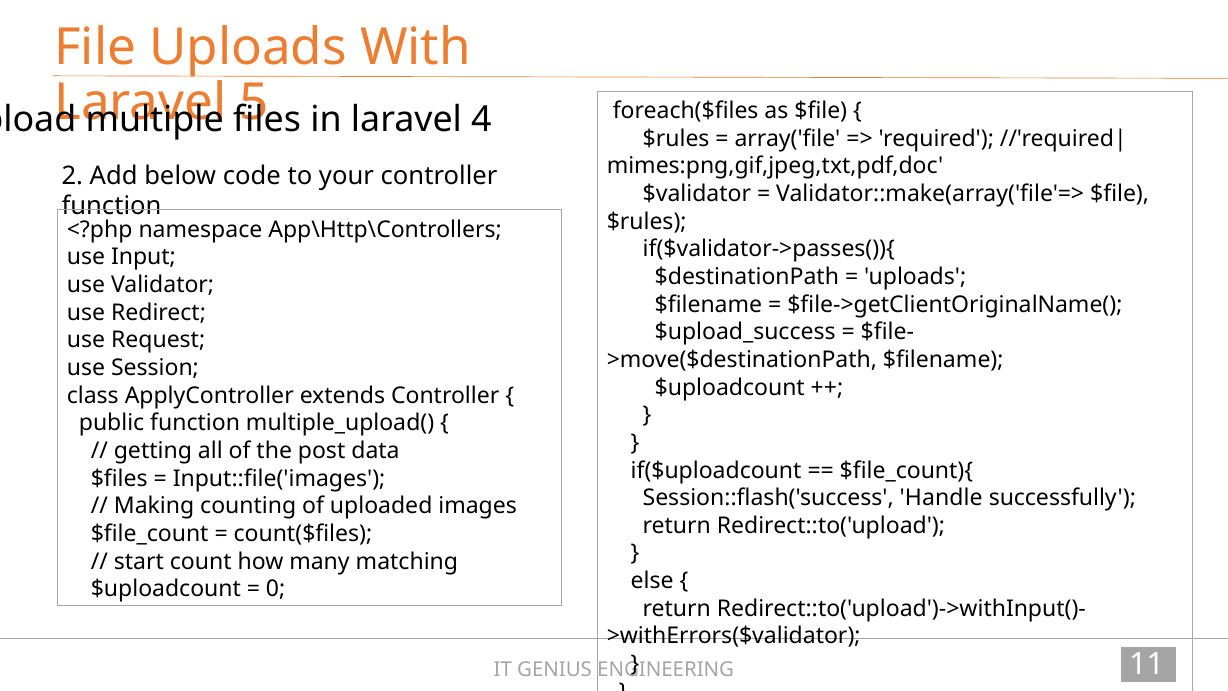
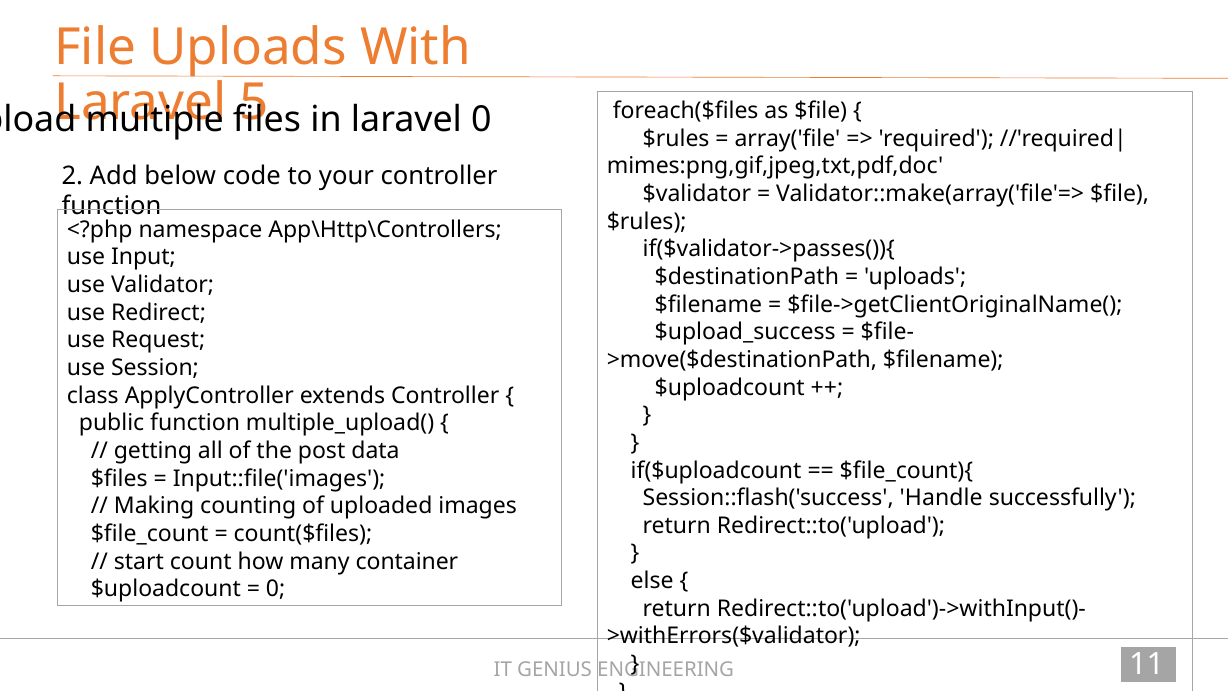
laravel 4: 4 -> 0
matching: matching -> container
